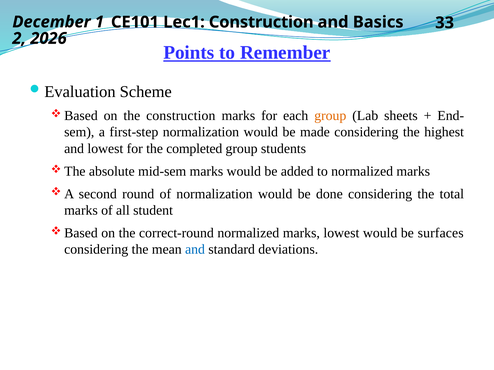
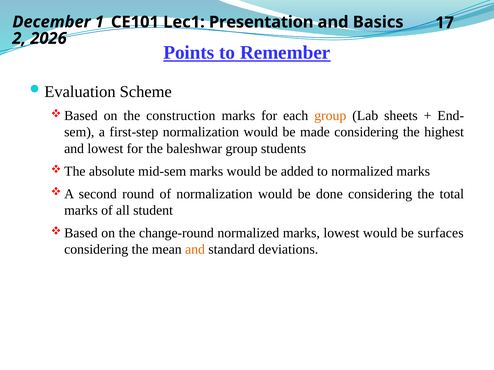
Lec1 Construction: Construction -> Presentation
33: 33 -> 17
completed: completed -> baleshwar
correct-round: correct-round -> change-round
and at (195, 250) colour: blue -> orange
